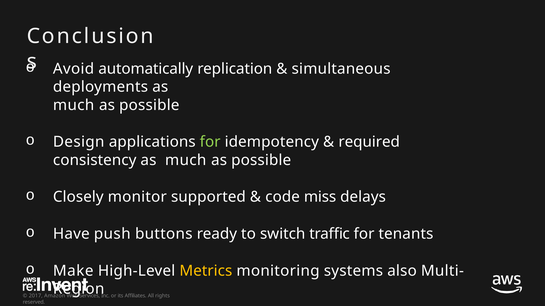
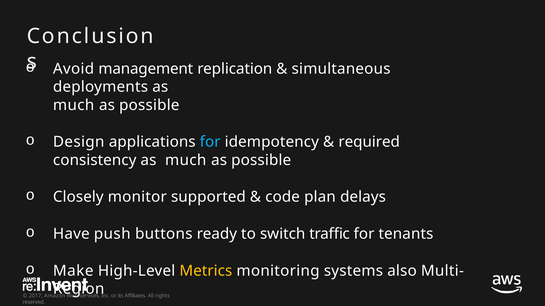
automatically: automatically -> management
for at (210, 142) colour: light green -> light blue
miss: miss -> plan
